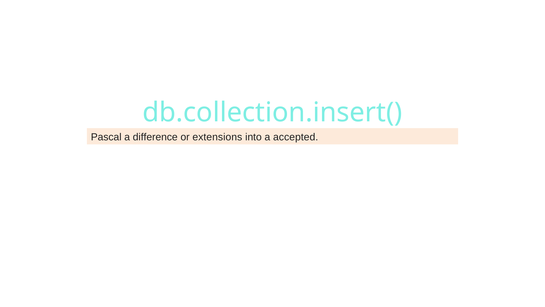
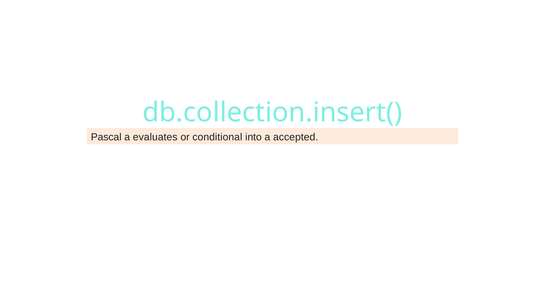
difference: difference -> evaluates
extensions: extensions -> conditional
